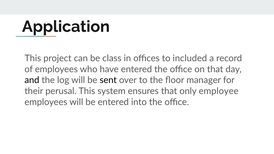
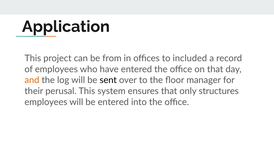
class: class -> from
and colour: black -> orange
employee: employee -> structures
